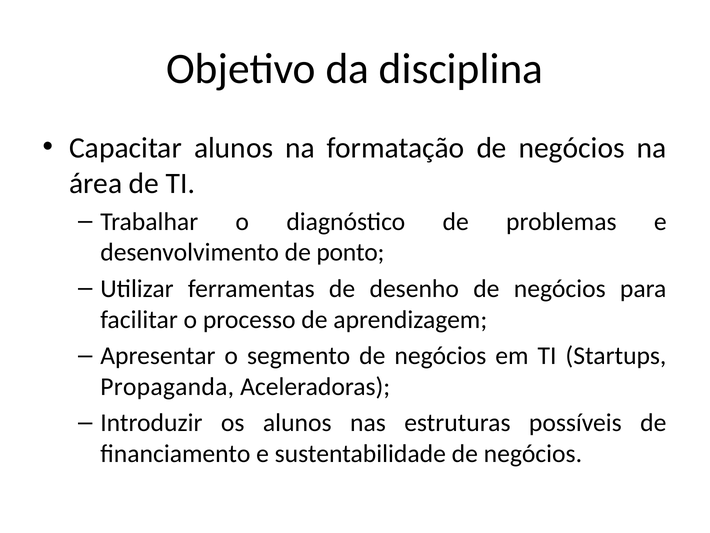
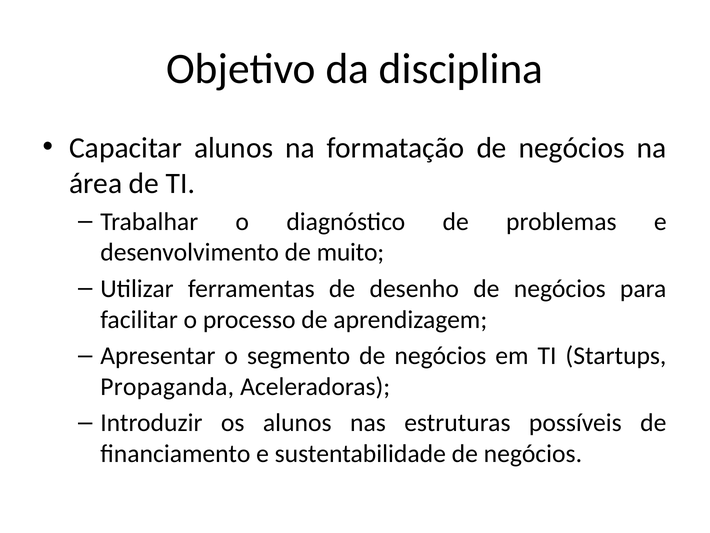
ponto: ponto -> muito
